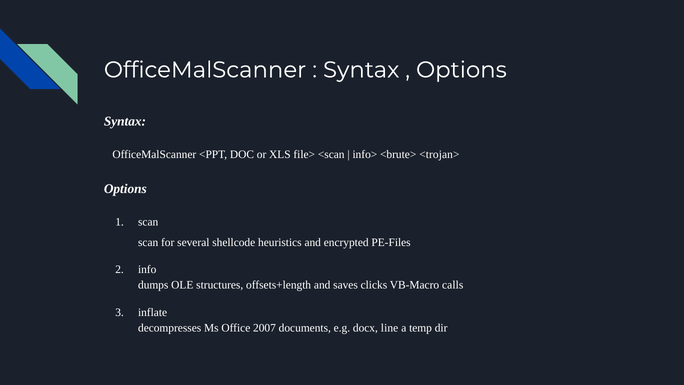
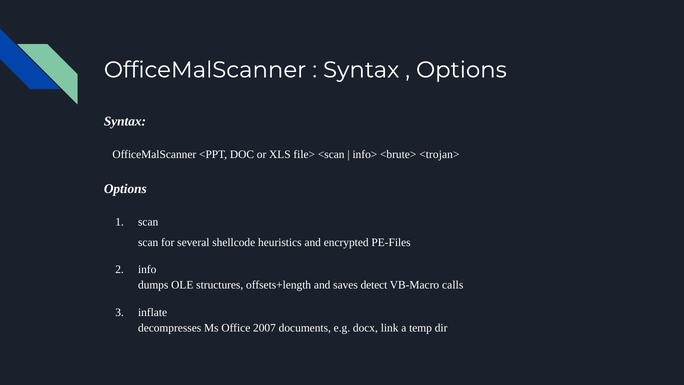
clicks: clicks -> detect
line: line -> link
